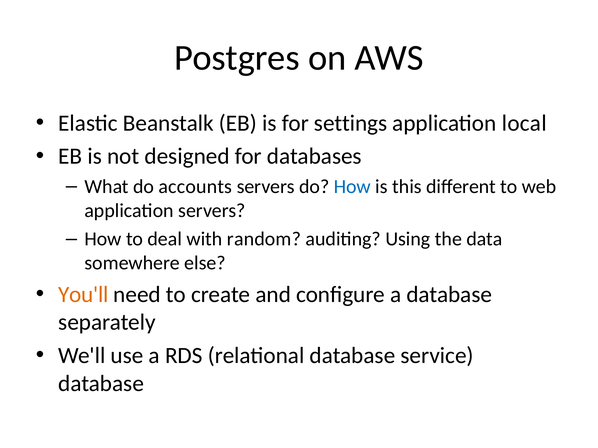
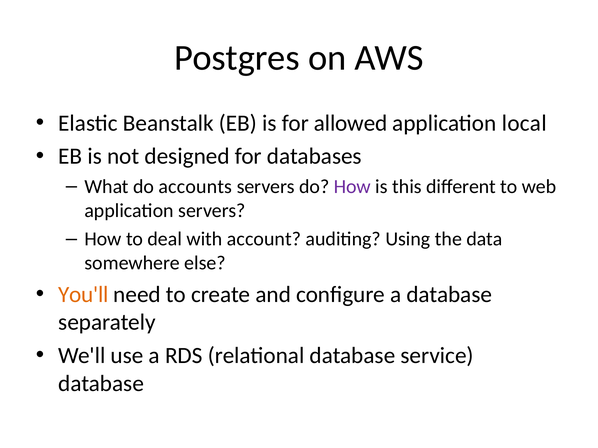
settings: settings -> allowed
How at (352, 187) colour: blue -> purple
random: random -> account
